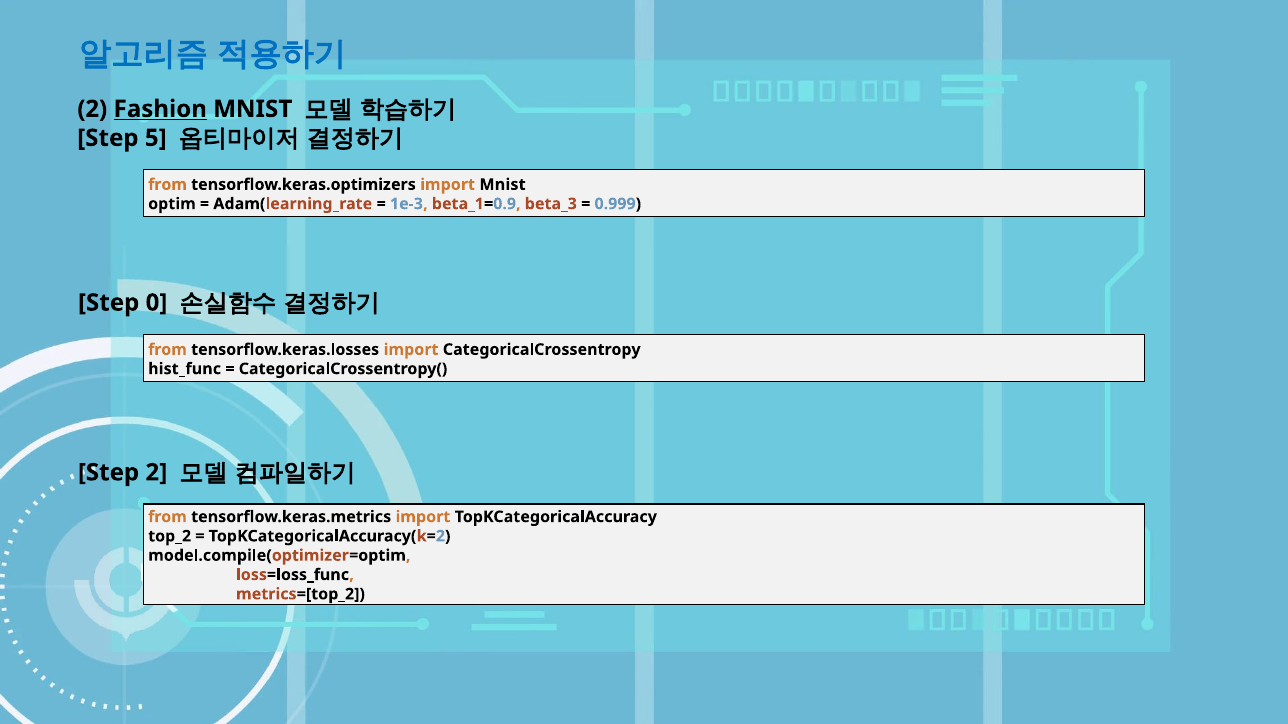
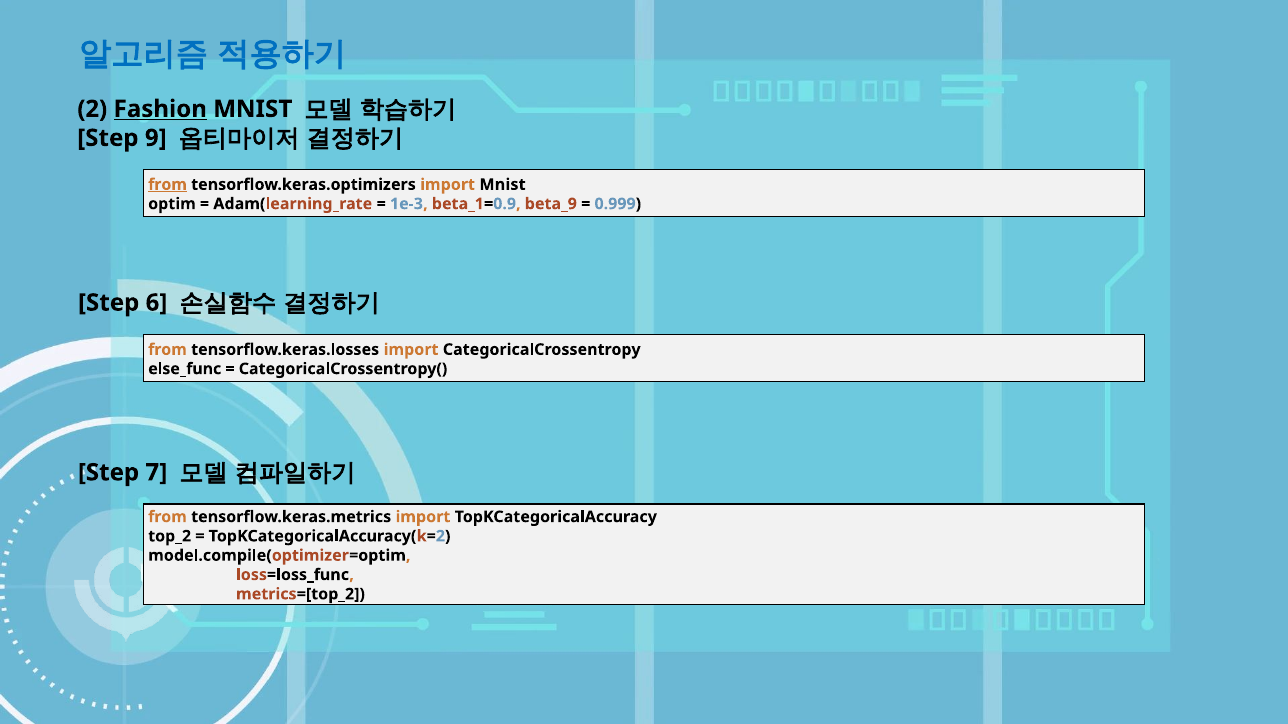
5: 5 -> 9
from at (168, 185) underline: none -> present
beta_3: beta_3 -> beta_9
0: 0 -> 6
hist_func: hist_func -> else_func
Step 2: 2 -> 7
